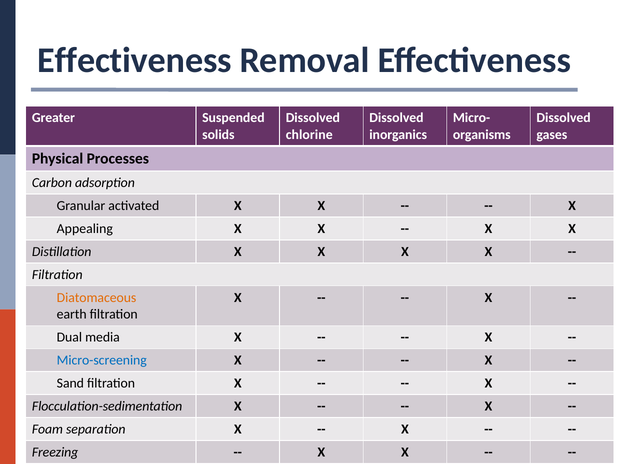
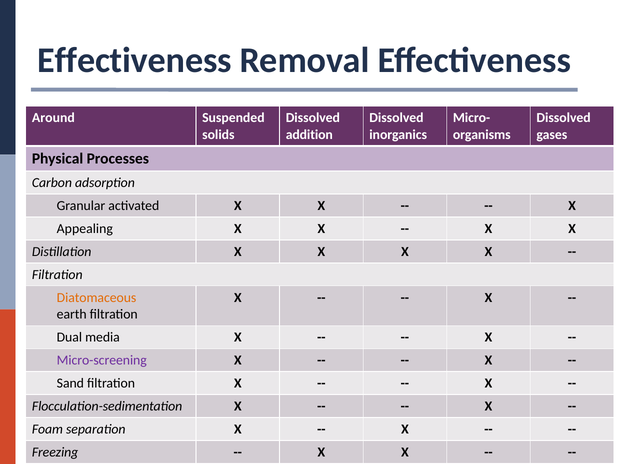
Greater: Greater -> Around
chlorine: chlorine -> addition
Micro-screening colour: blue -> purple
